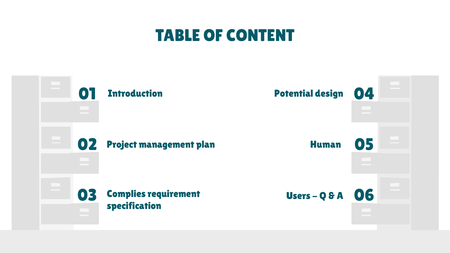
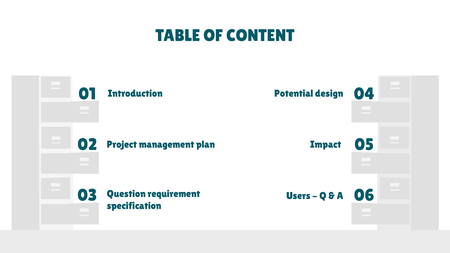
Human: Human -> Impact
Complies: Complies -> Question
